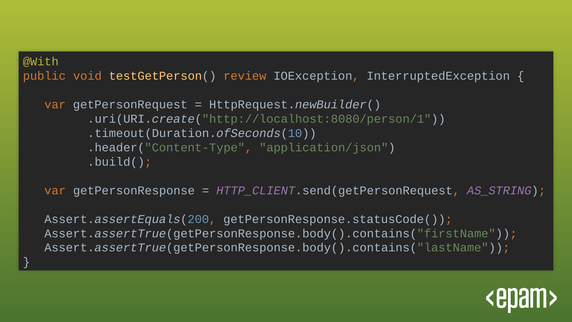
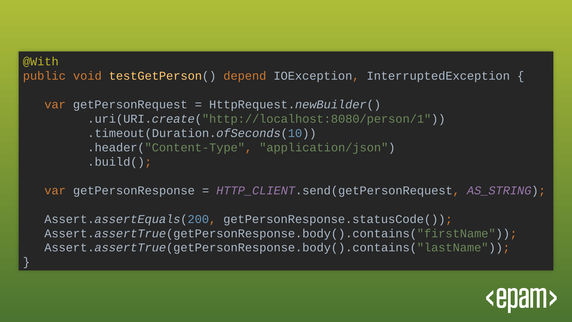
review: review -> depend
